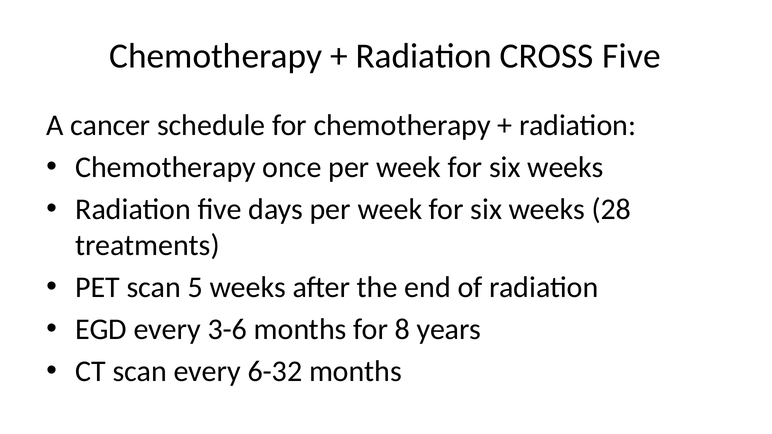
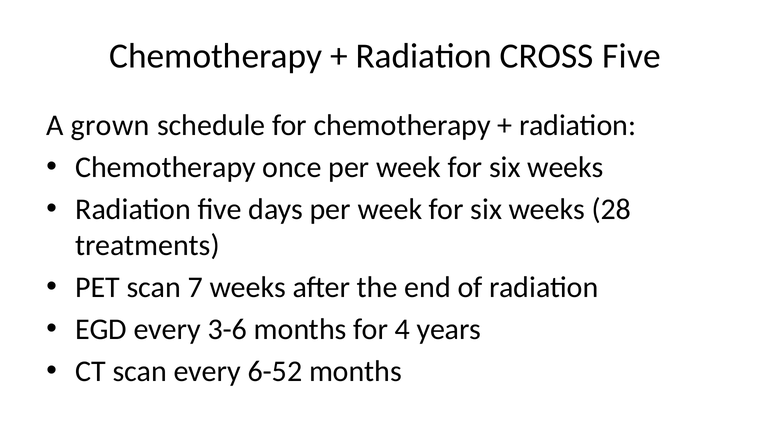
cancer: cancer -> grown
5: 5 -> 7
8: 8 -> 4
6-32: 6-32 -> 6-52
